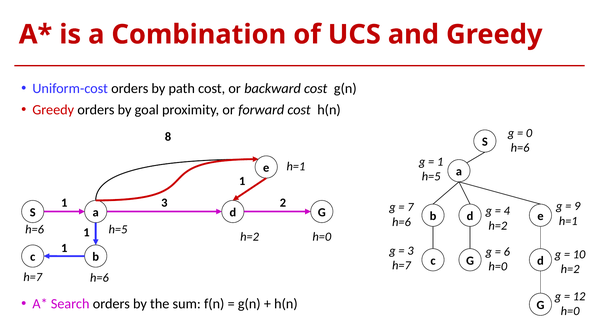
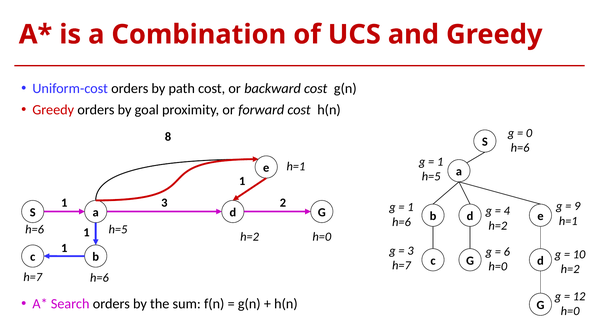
7 at (410, 207): 7 -> 1
